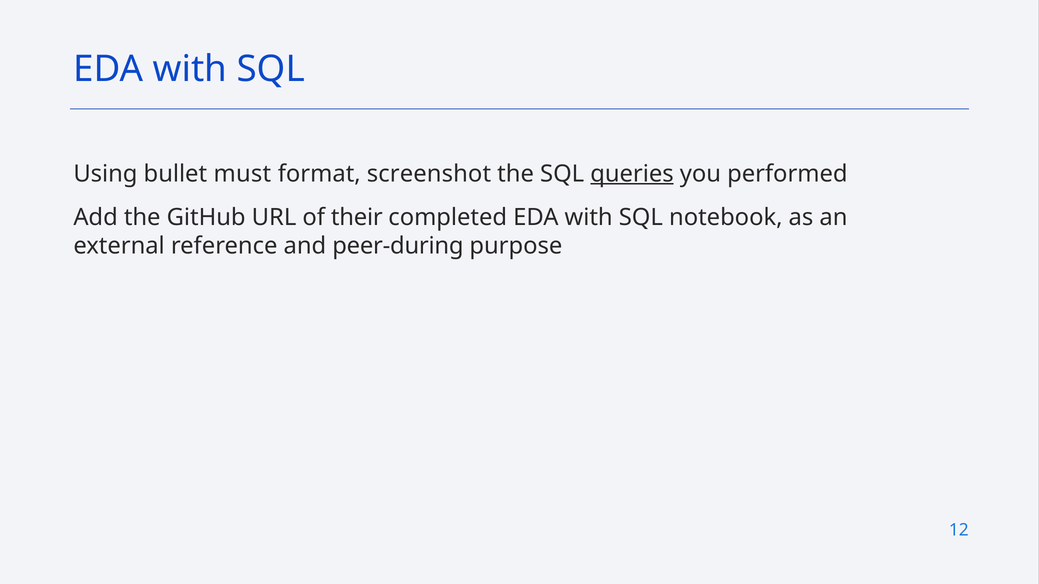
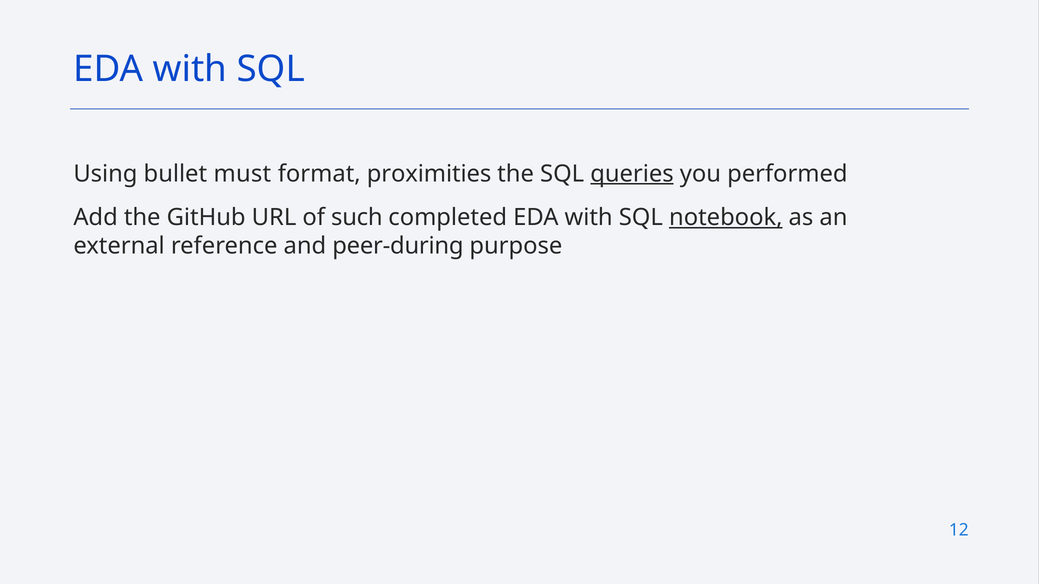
screenshot: screenshot -> proximities
their: their -> such
notebook underline: none -> present
